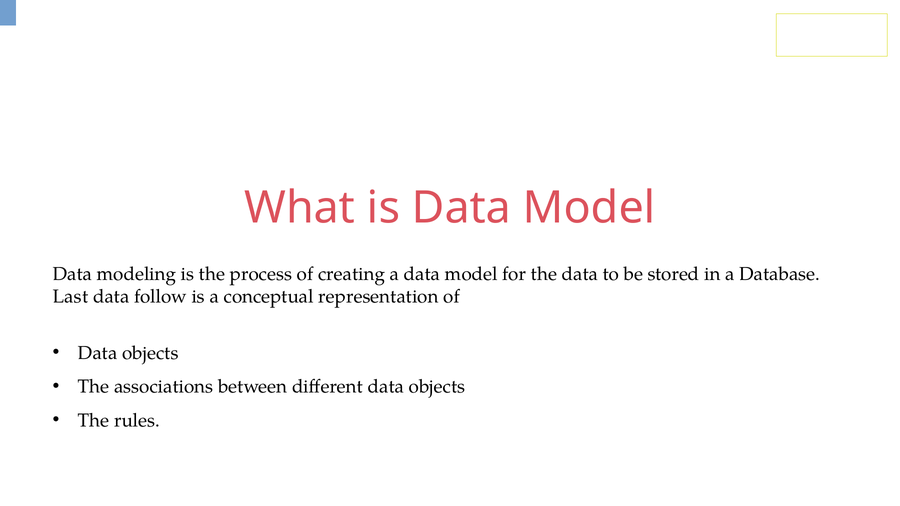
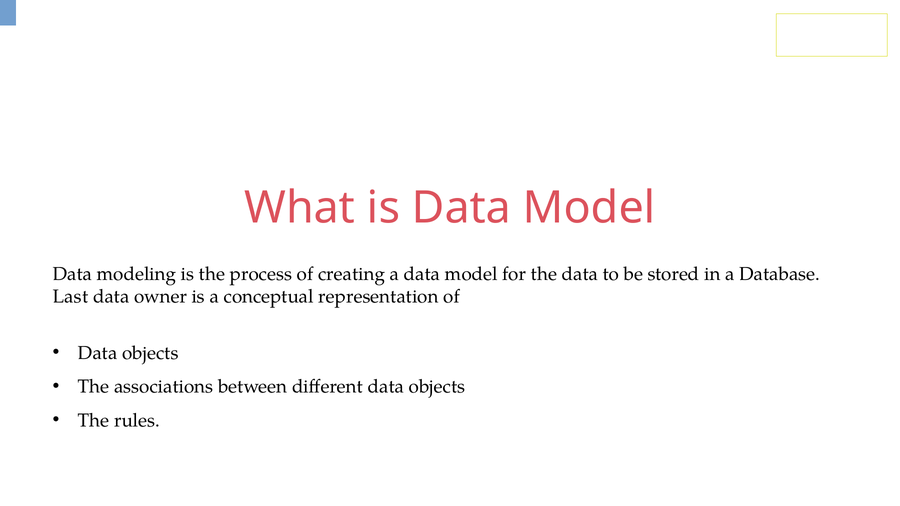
follow: follow -> owner
